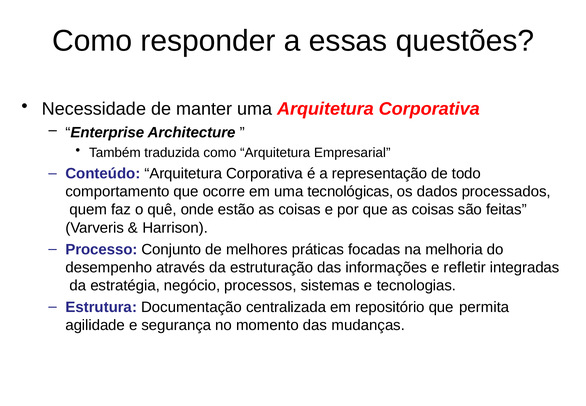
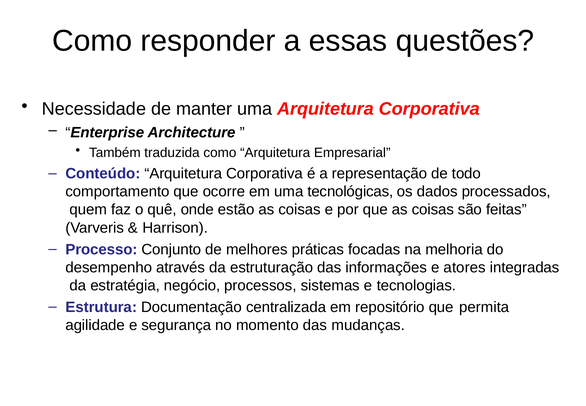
refletir: refletir -> atores
